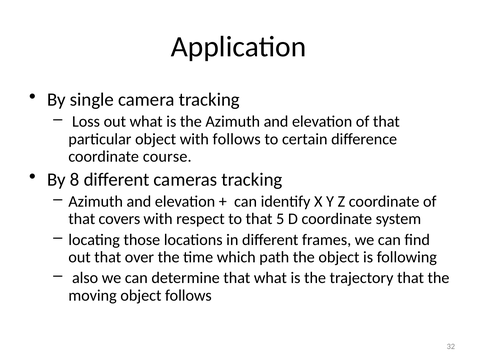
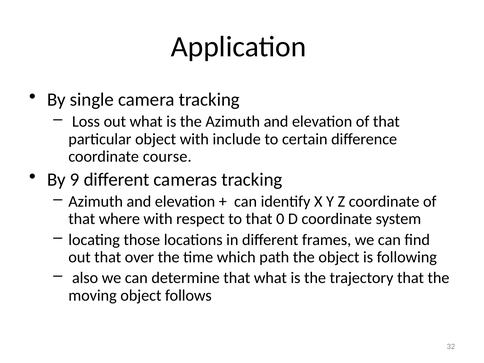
with follows: follows -> include
8: 8 -> 9
covers: covers -> where
5: 5 -> 0
